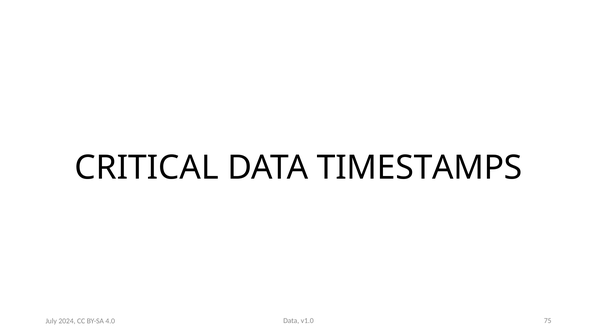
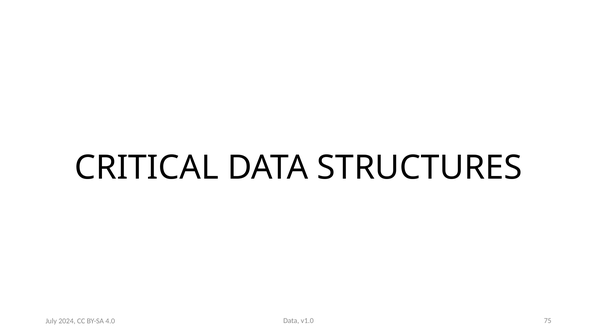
TIMESTAMPS: TIMESTAMPS -> STRUCTURES
